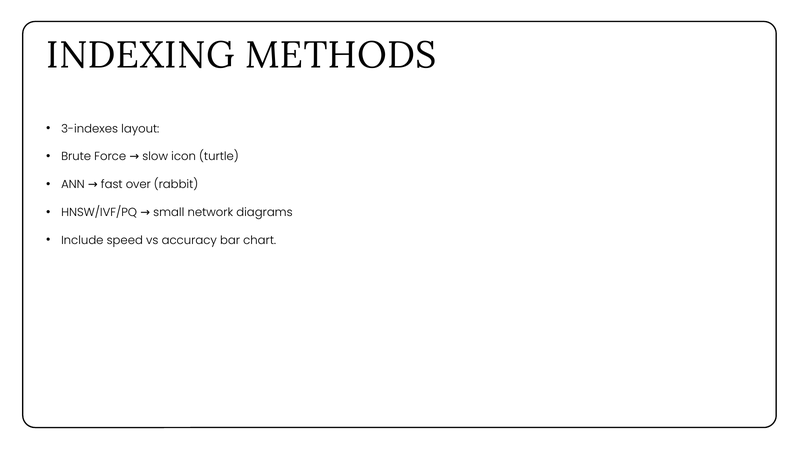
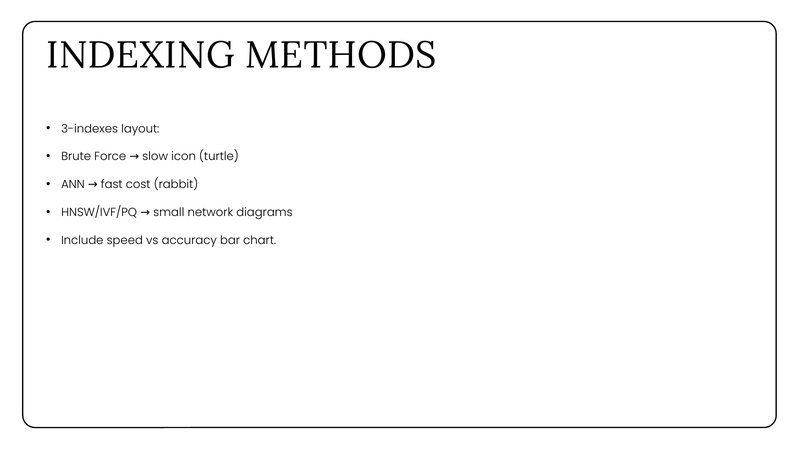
over: over -> cost
